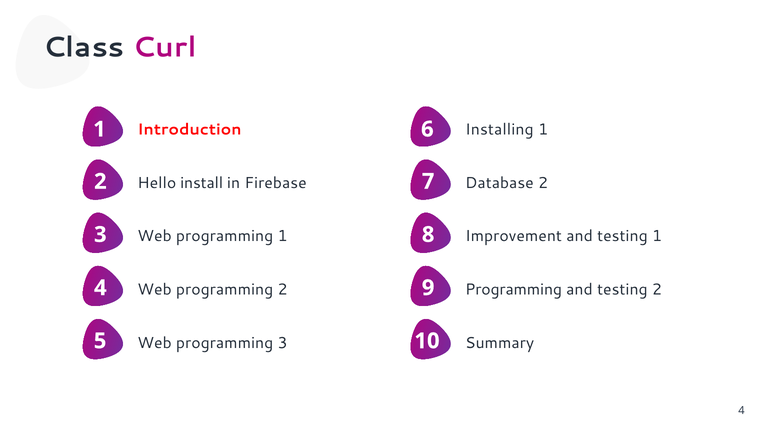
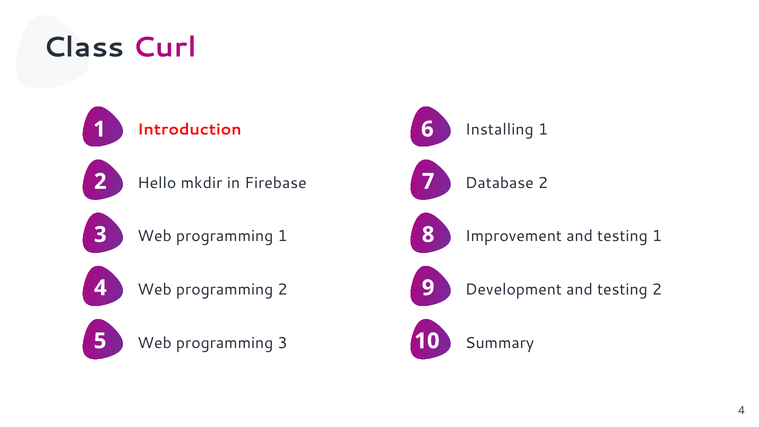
install: install -> mkdir
Programming at (514, 289): Programming -> Development
